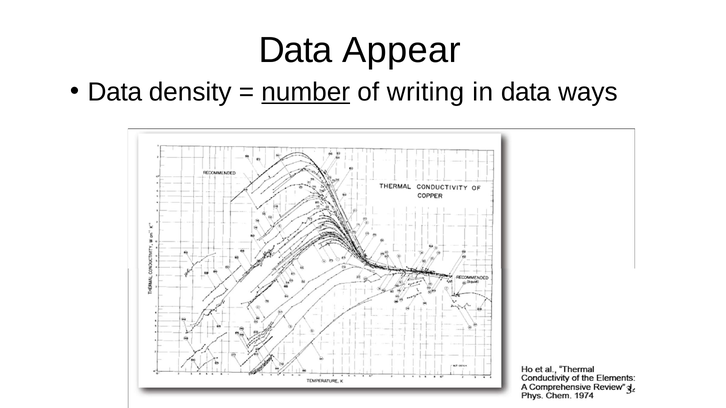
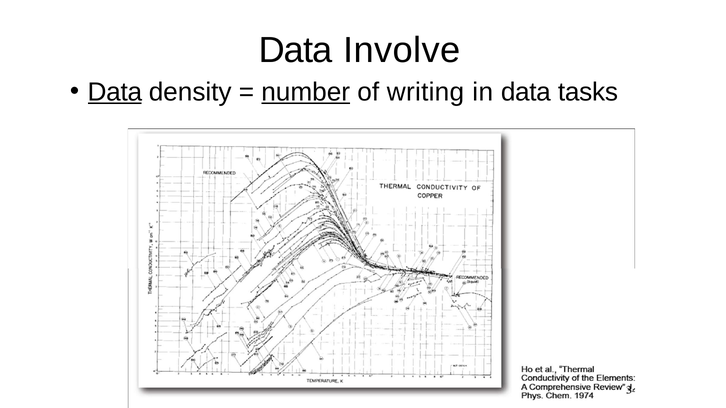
Appear: Appear -> Involve
Data at (115, 92) underline: none -> present
ways: ways -> tasks
